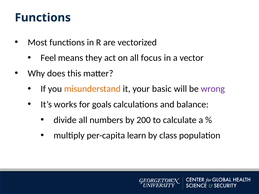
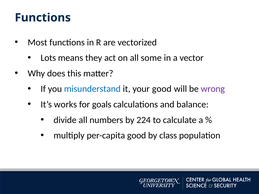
Feel: Feel -> Lots
focus: focus -> some
misunderstand colour: orange -> blue
your basic: basic -> good
200: 200 -> 224
per-capita learn: learn -> good
